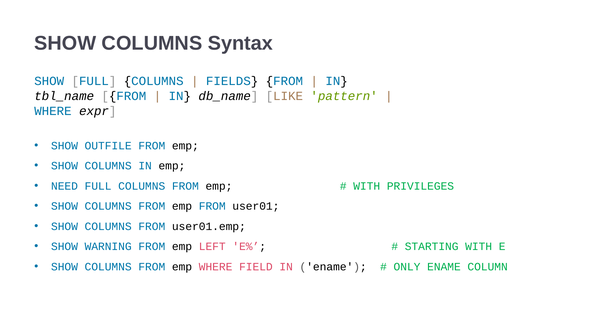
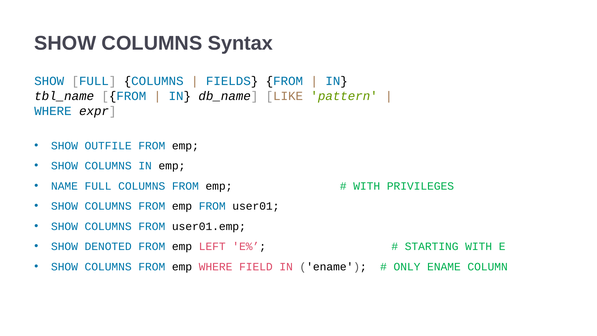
NEED: NEED -> NAME
WARNING: WARNING -> DENOTED
